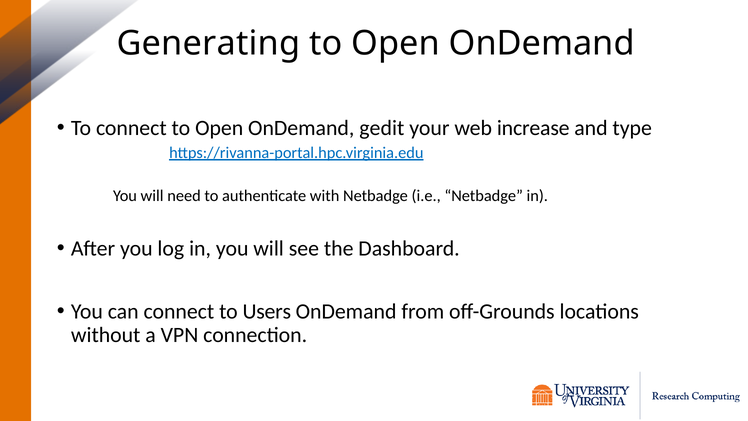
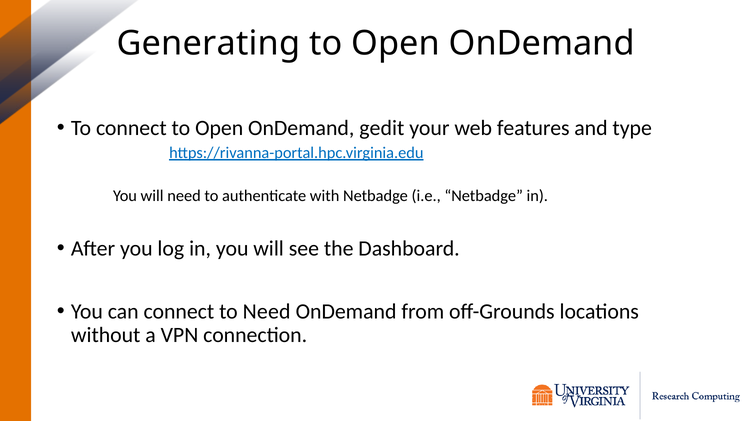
increase: increase -> features
to Users: Users -> Need
